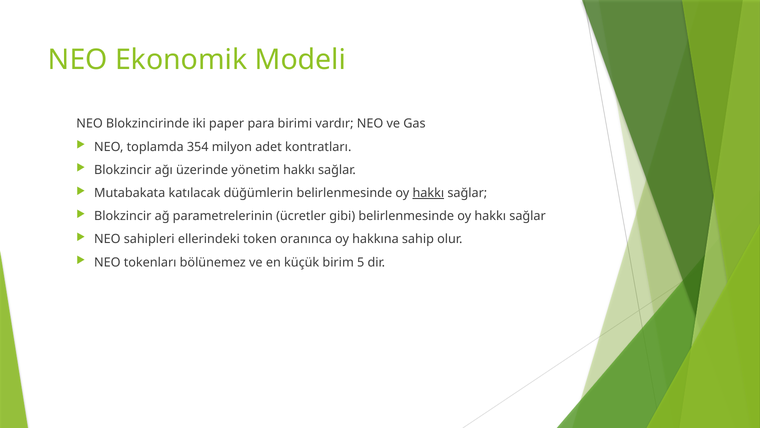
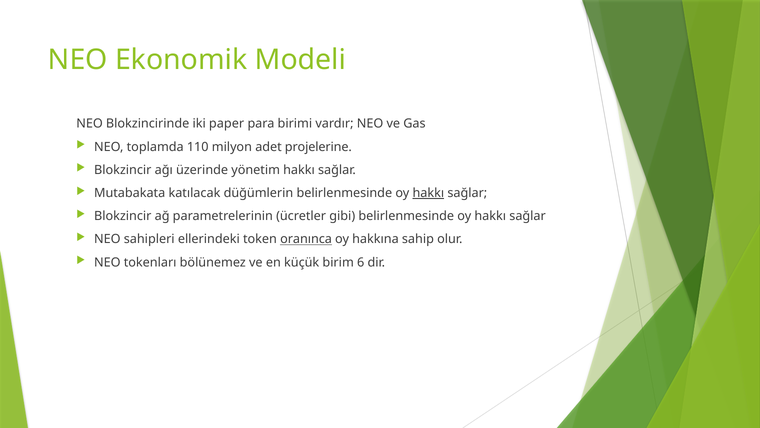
354: 354 -> 110
kontratları: kontratları -> projelerine
oranınca underline: none -> present
5: 5 -> 6
